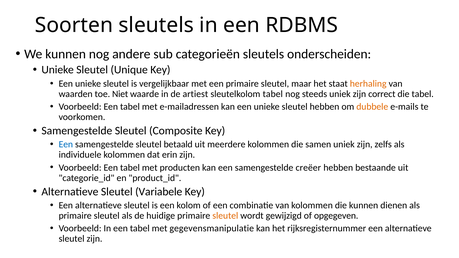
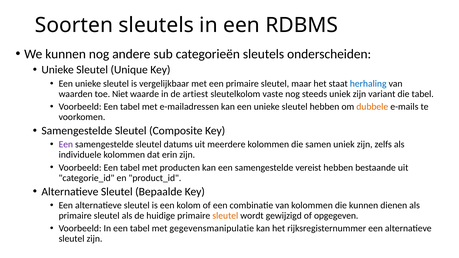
herhaling colour: orange -> blue
sleutelkolom tabel: tabel -> vaste
correct: correct -> variant
Een at (66, 145) colour: blue -> purple
betaald: betaald -> datums
creëer: creëer -> vereist
Variabele: Variabele -> Bepaalde
